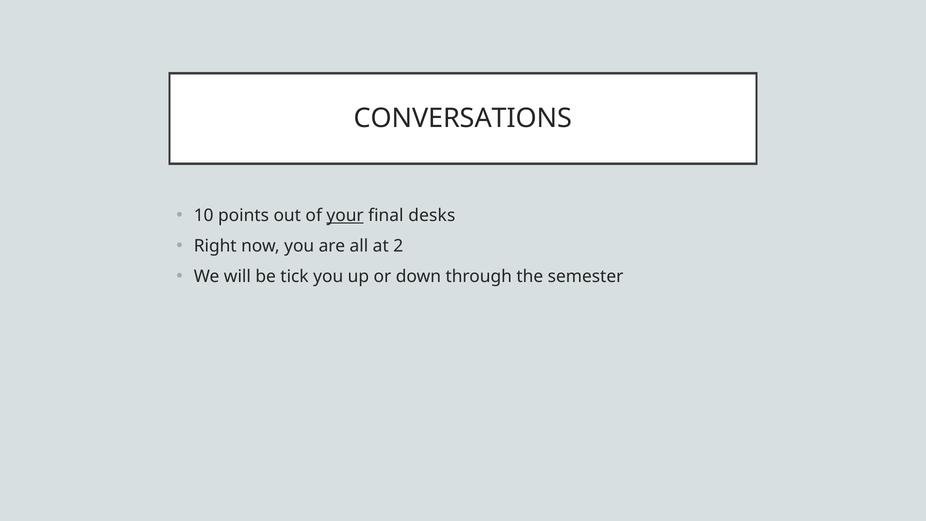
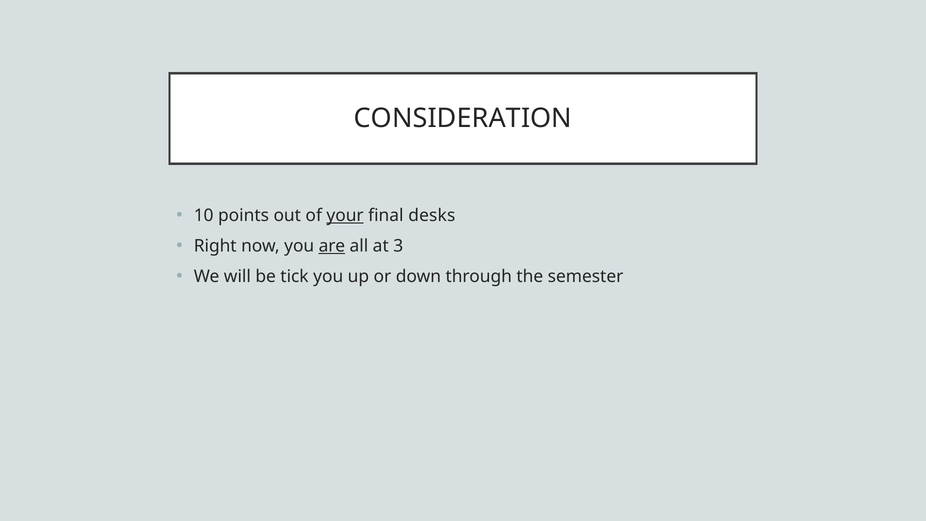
CONVERSATIONS: CONVERSATIONS -> CONSIDERATION
are underline: none -> present
2: 2 -> 3
